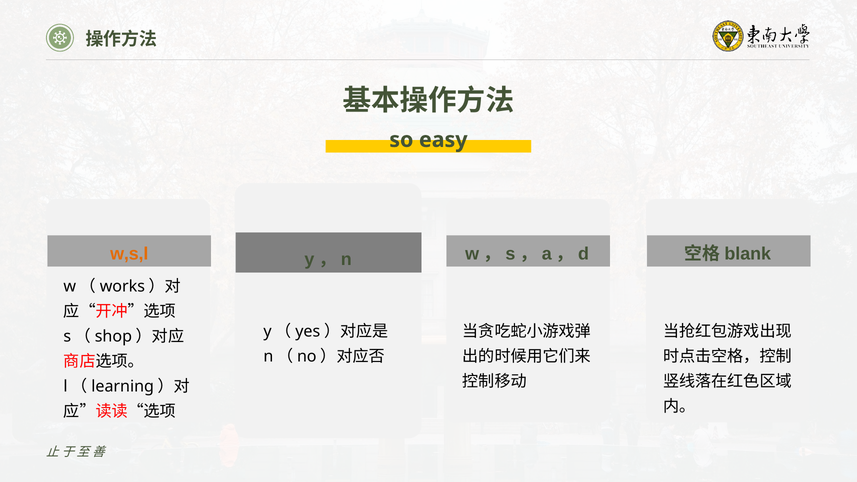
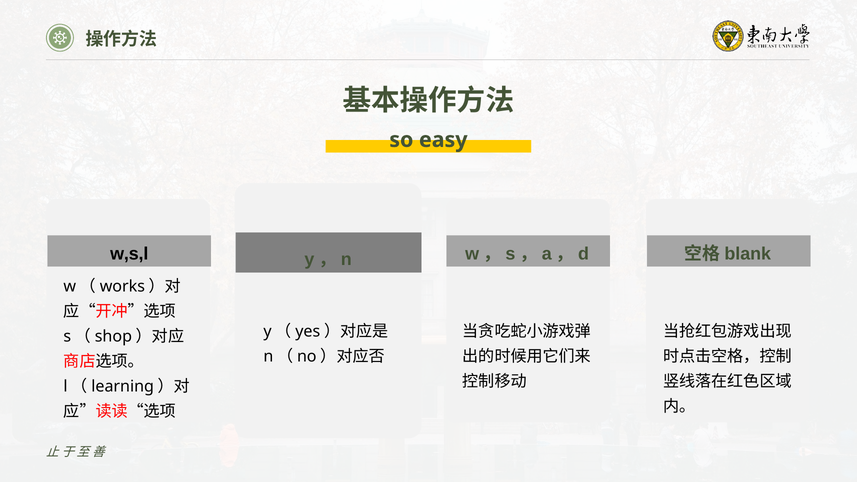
w,s,l colour: orange -> black
